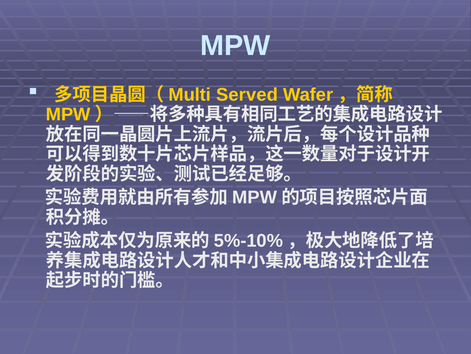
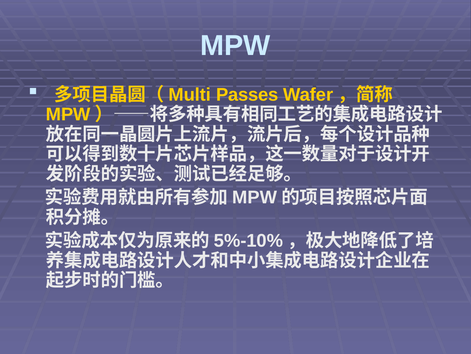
Served: Served -> Passes
